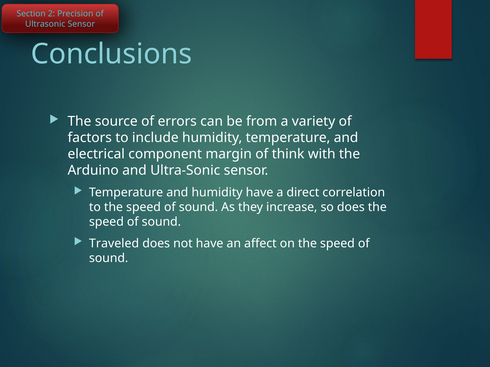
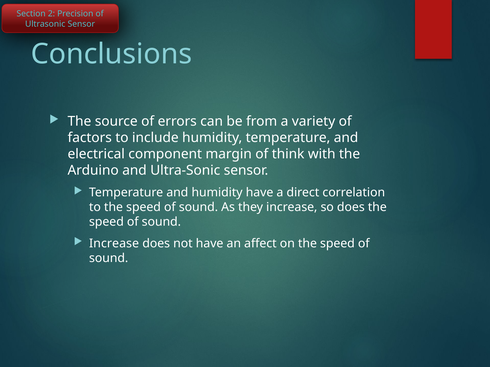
Traveled at (114, 244): Traveled -> Increase
